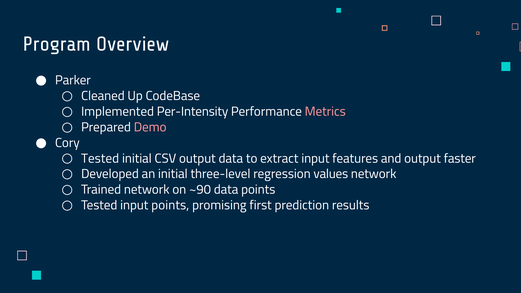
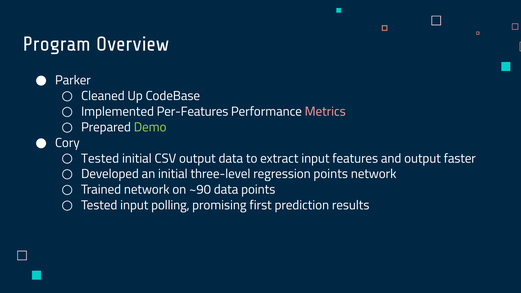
Per-Intensity: Per-Intensity -> Per-Features
Demo colour: pink -> light green
regression values: values -> points
input points: points -> polling
